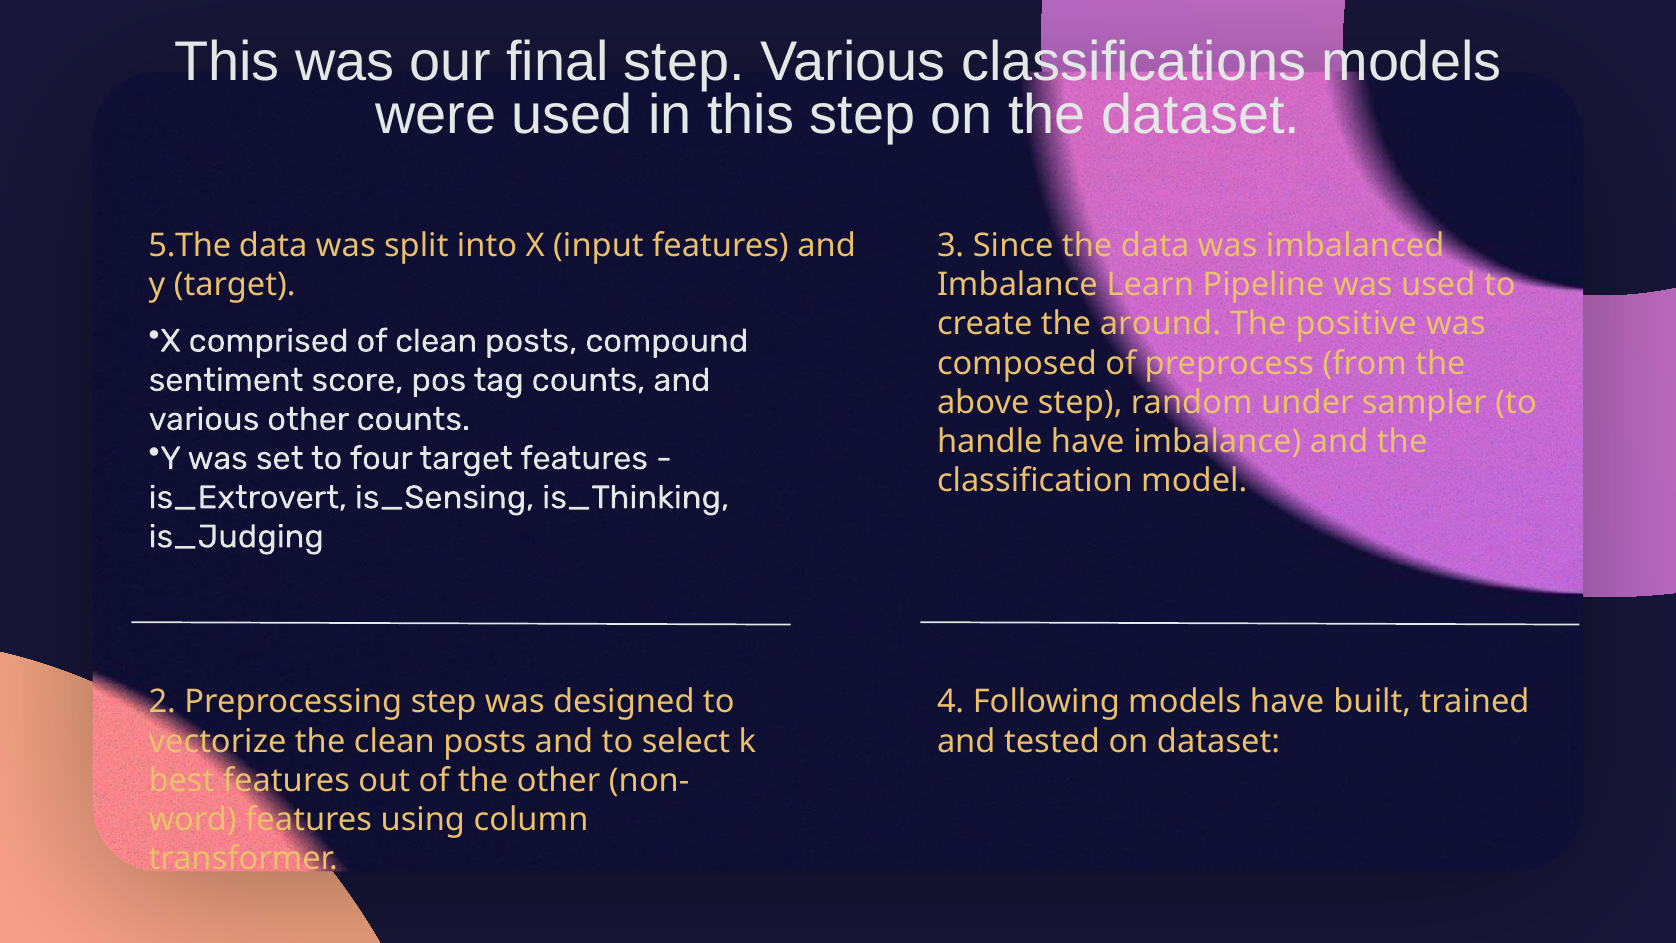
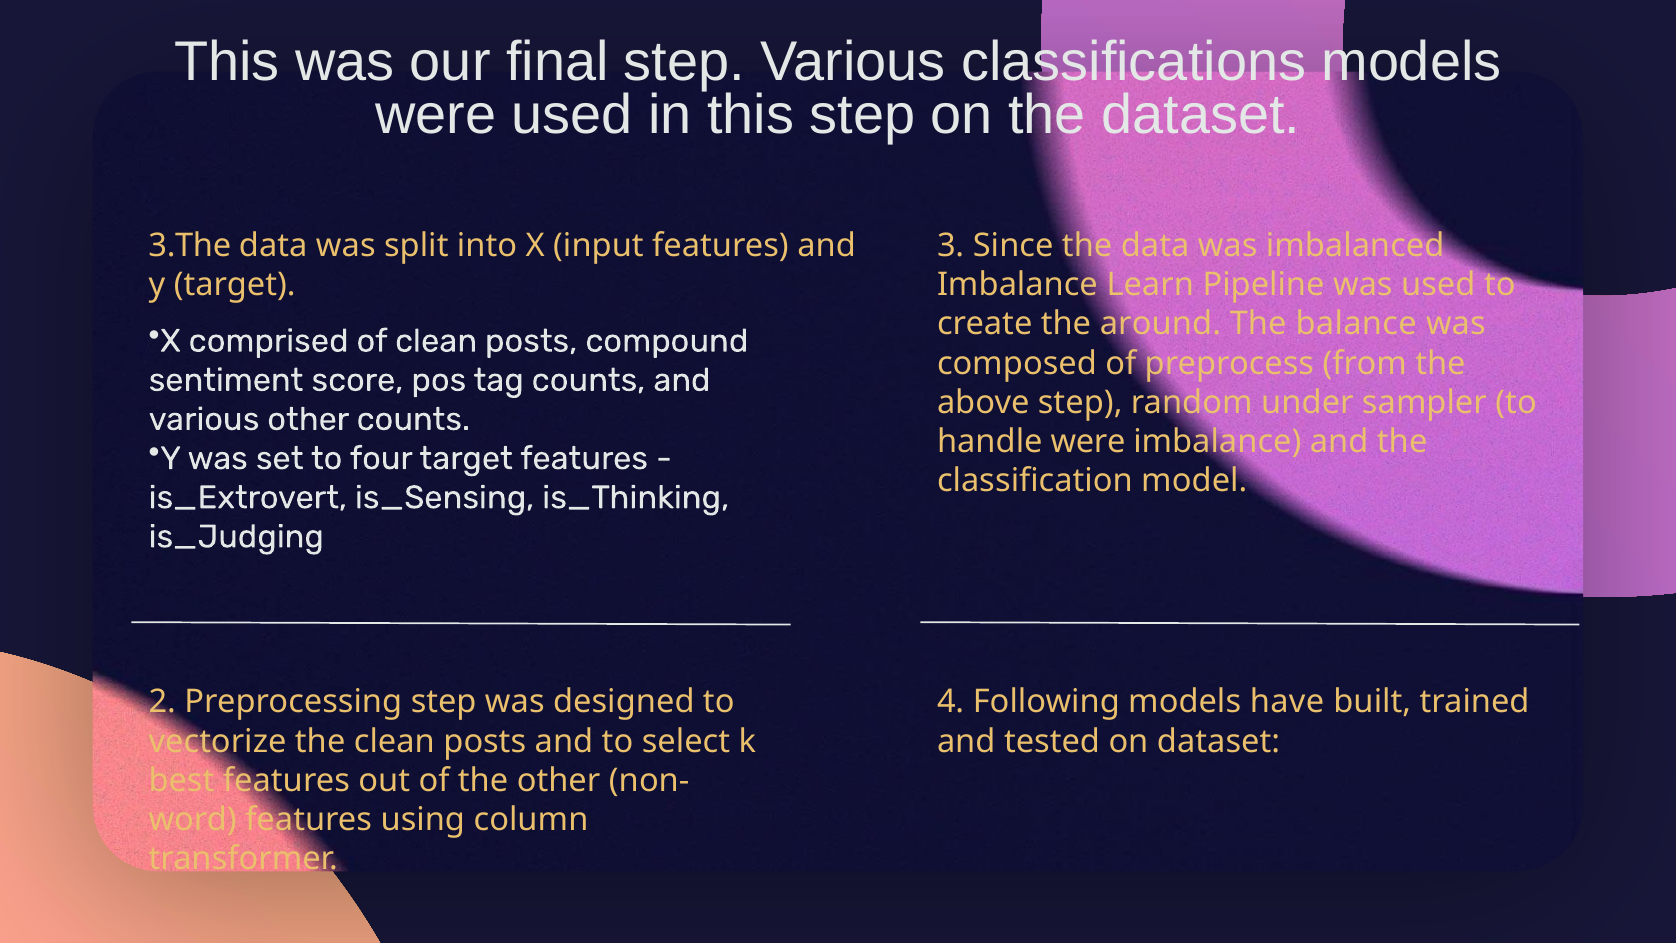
5.The: 5.The -> 3.The
positive: positive -> balance
handle have: have -> were
